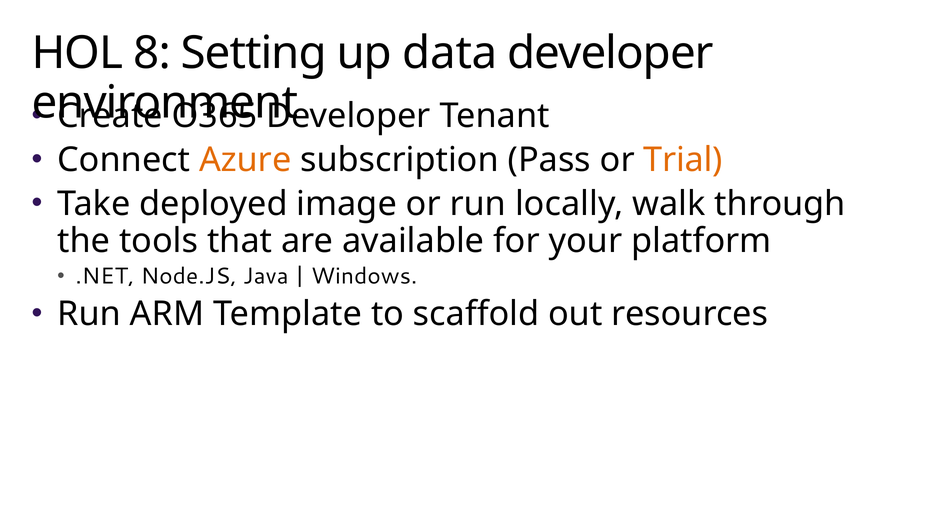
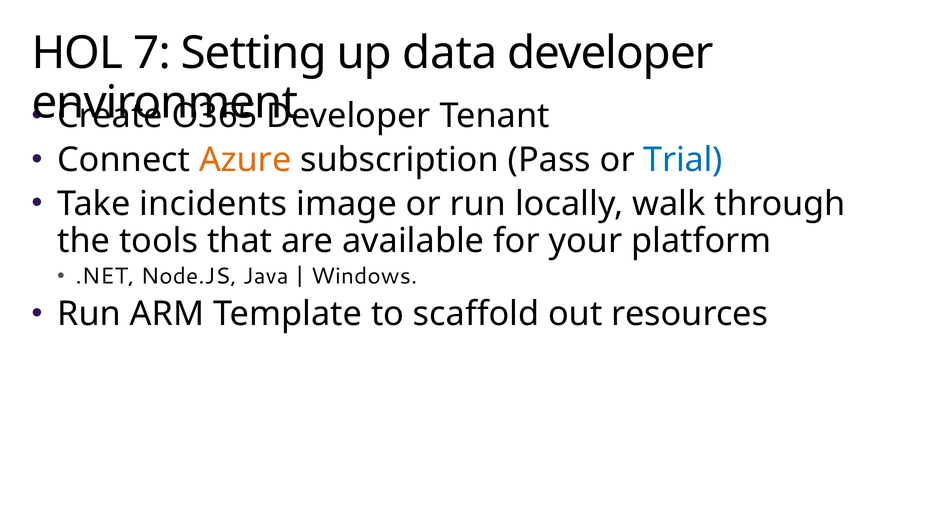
8: 8 -> 7
Trial colour: orange -> blue
deployed: deployed -> incidents
